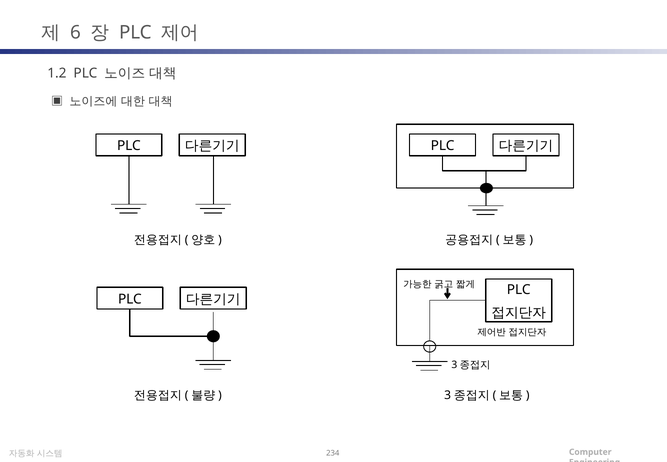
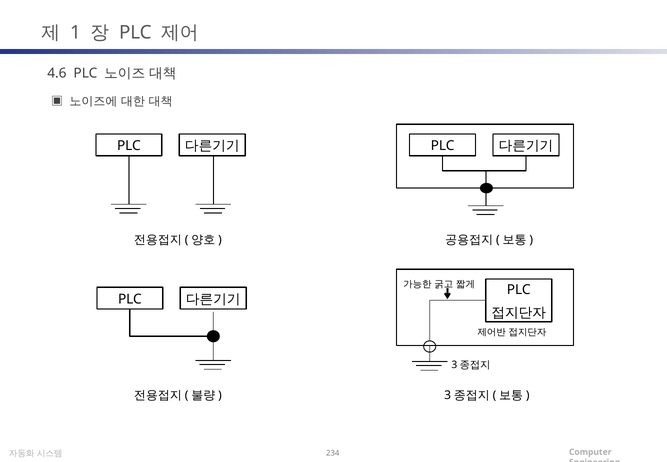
6: 6 -> 1
1.2: 1.2 -> 4.6
